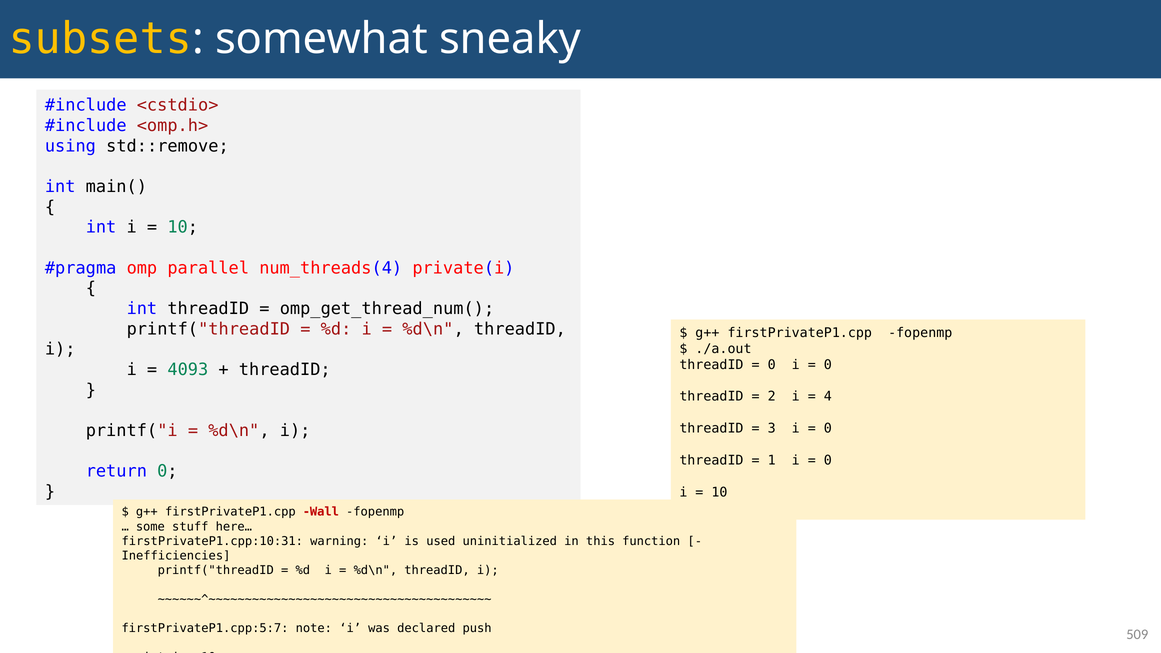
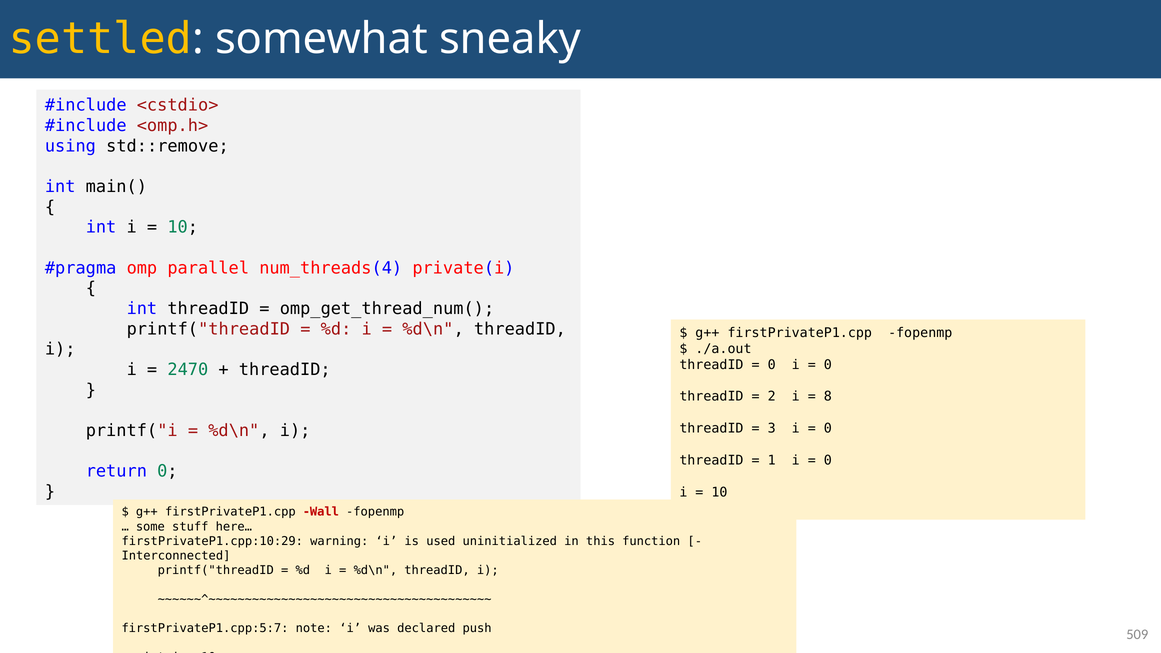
subsets: subsets -> settled
4093: 4093 -> 2470
4: 4 -> 8
firstPrivateP1.cpp:10:31: firstPrivateP1.cpp:10:31 -> firstPrivateP1.cpp:10:29
Inefficiencies: Inefficiencies -> Interconnected
